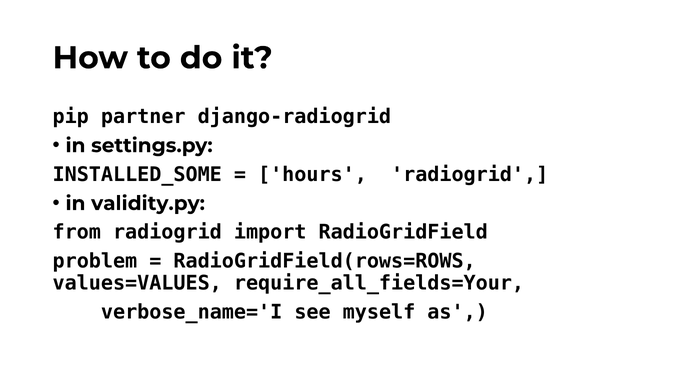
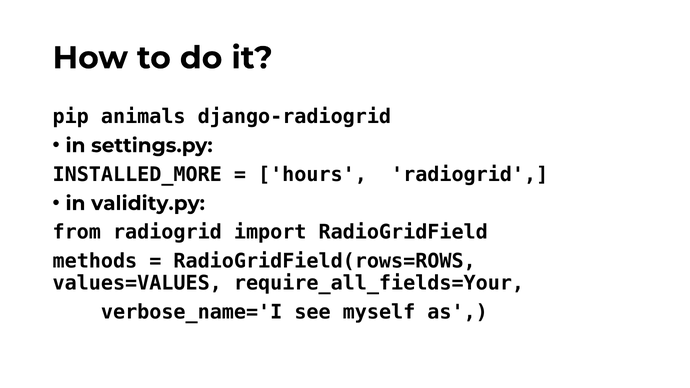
partner: partner -> animals
INSTALLED_SOME: INSTALLED_SOME -> INSTALLED_MORE
problem: problem -> methods
